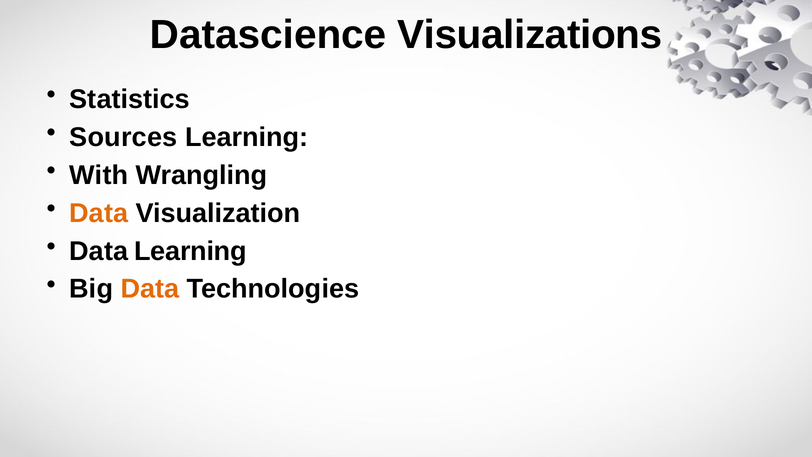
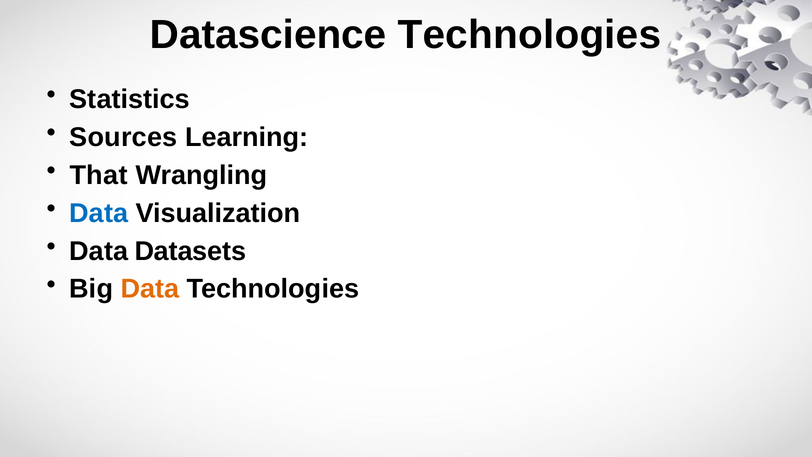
Datascience Visualizations: Visualizations -> Technologies
With: With -> That
Data at (99, 213) colour: orange -> blue
Data Learning: Learning -> Datasets
